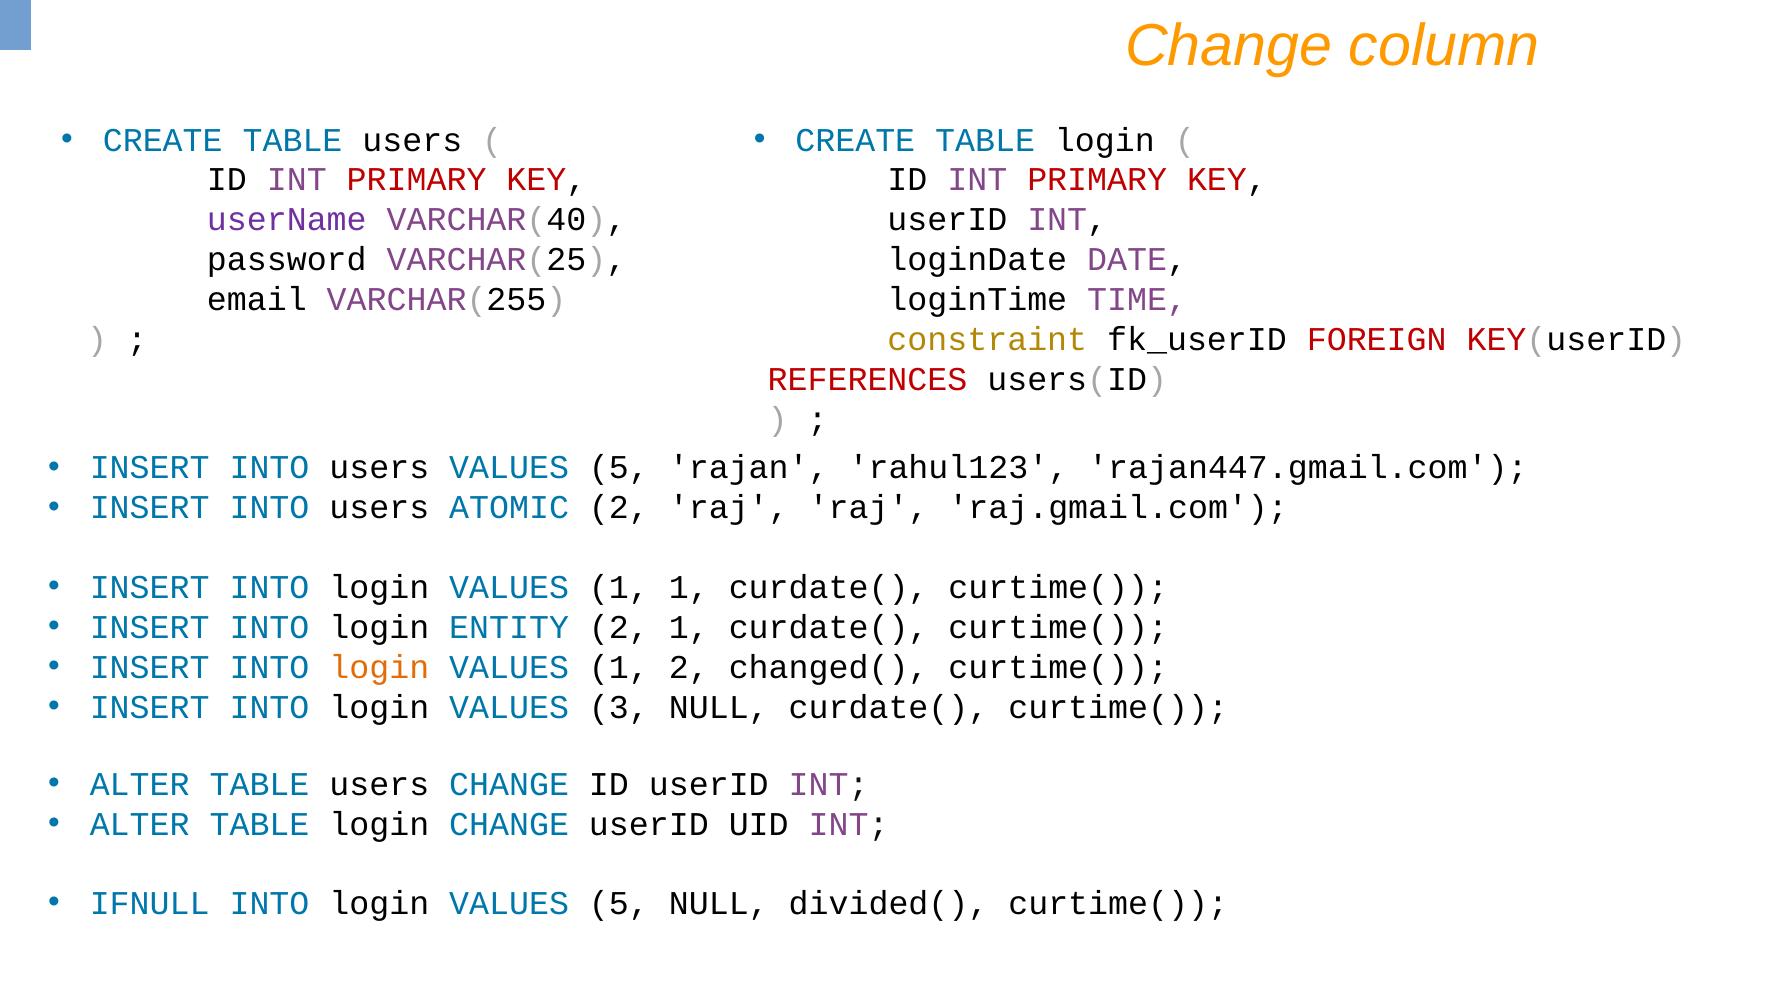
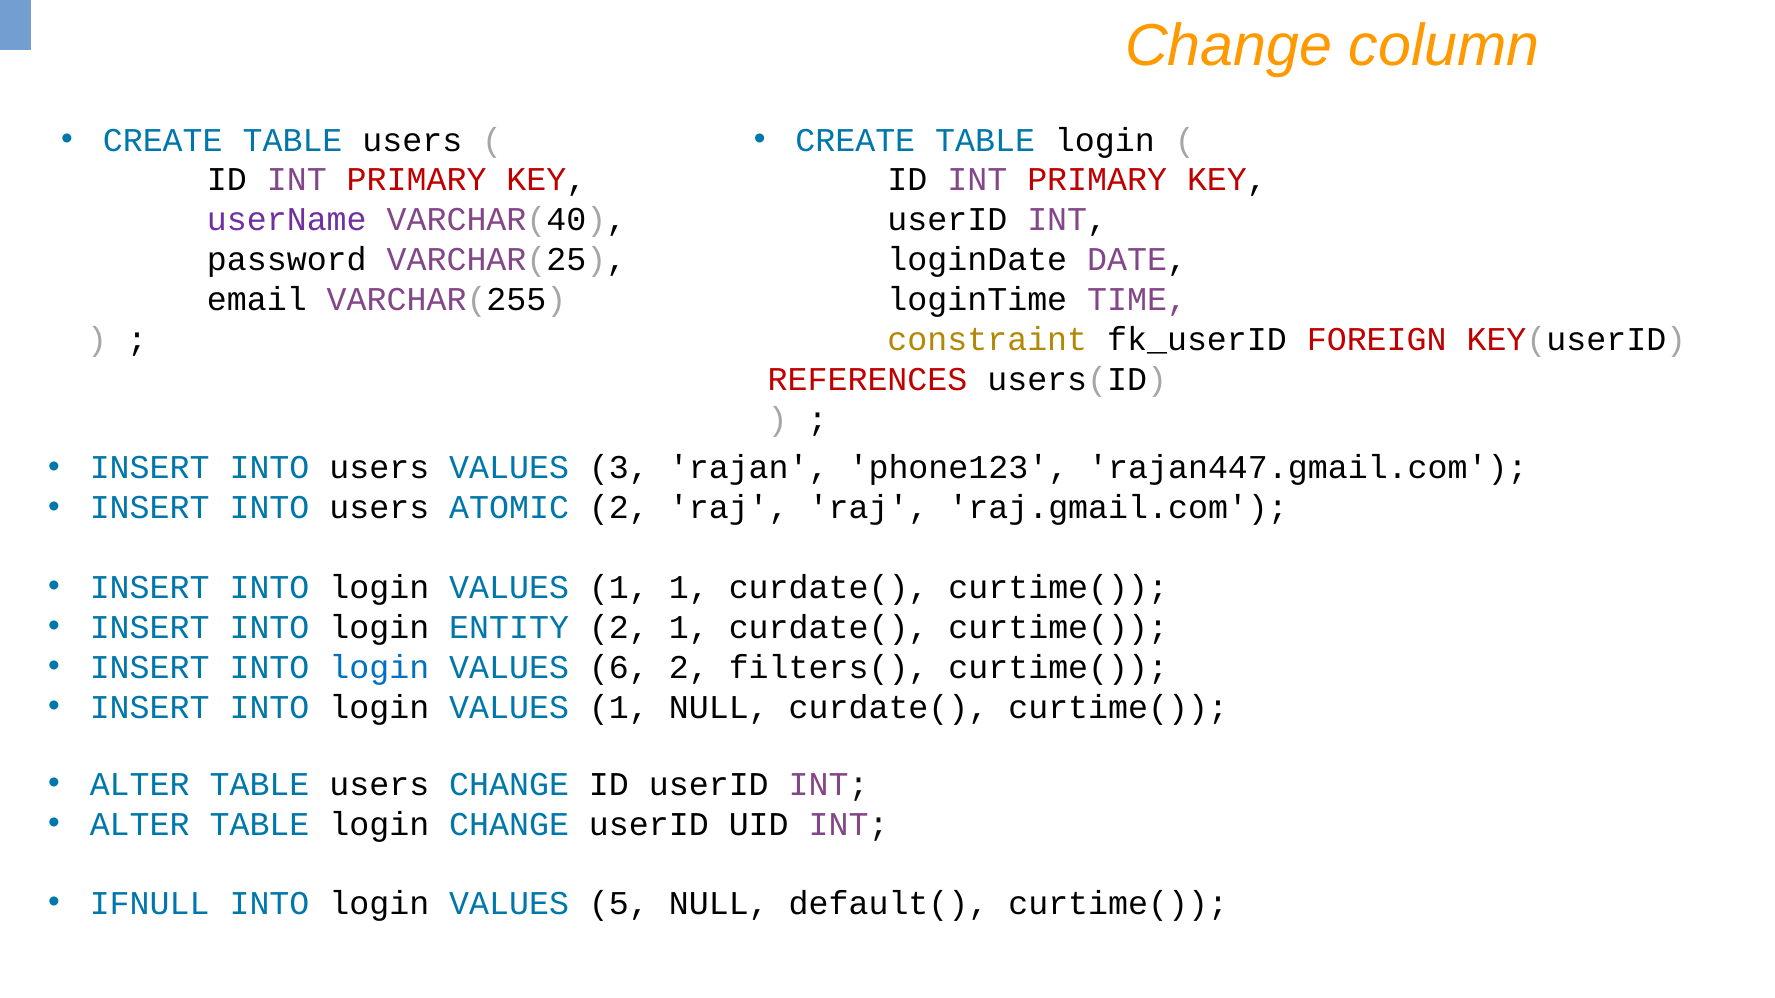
users VALUES 5: 5 -> 3
rahul123: rahul123 -> phone123
login at (379, 668) colour: orange -> blue
1 at (619, 668): 1 -> 6
changed(: changed( -> filters(
3 at (619, 708): 3 -> 1
divided(: divided( -> default(
